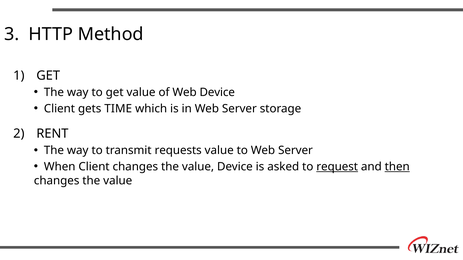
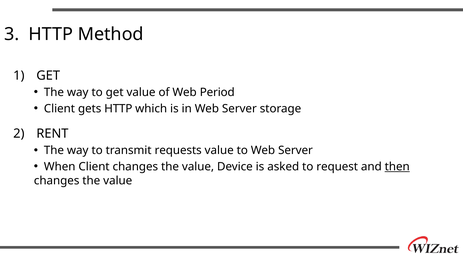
Web Device: Device -> Period
gets TIME: TIME -> HTTP
request underline: present -> none
